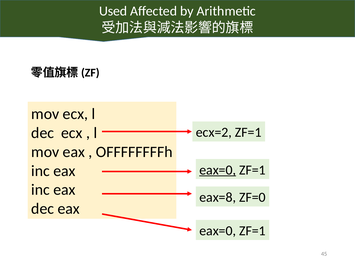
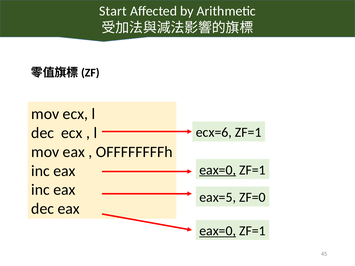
Used: Used -> Start
ecx=2: ecx=2 -> ecx=6
eax=8: eax=8 -> eax=5
eax=0 at (218, 231) underline: none -> present
